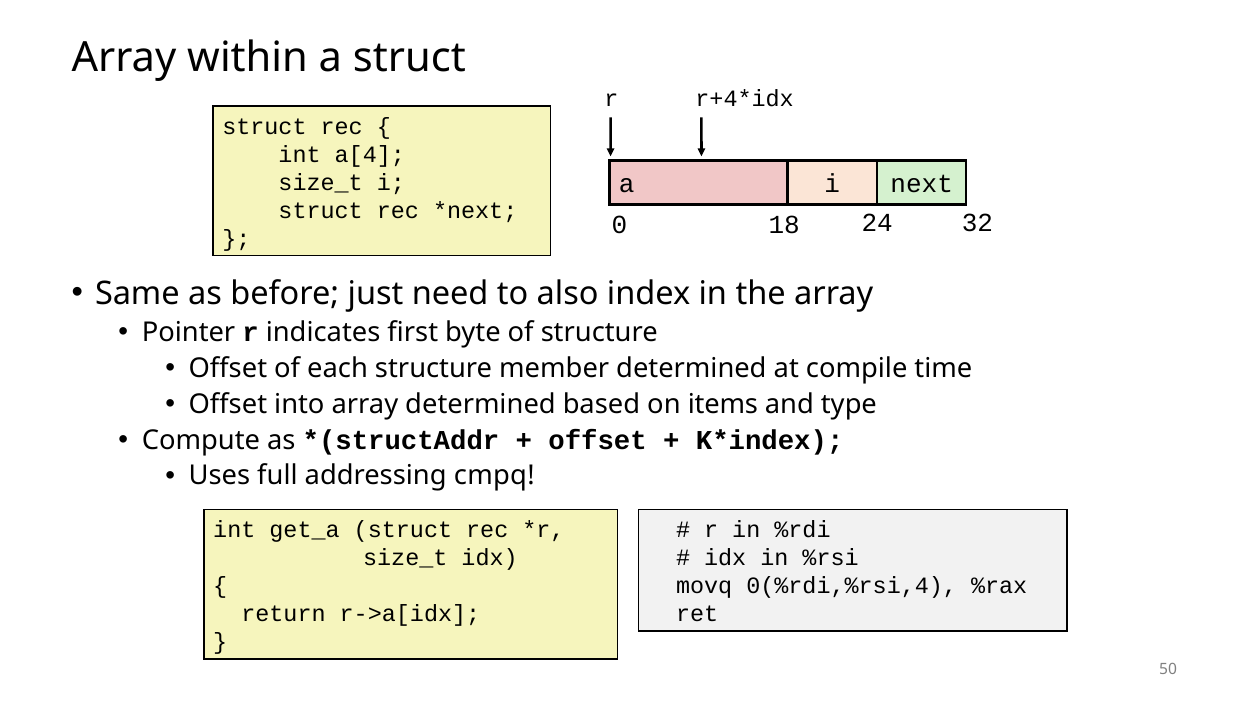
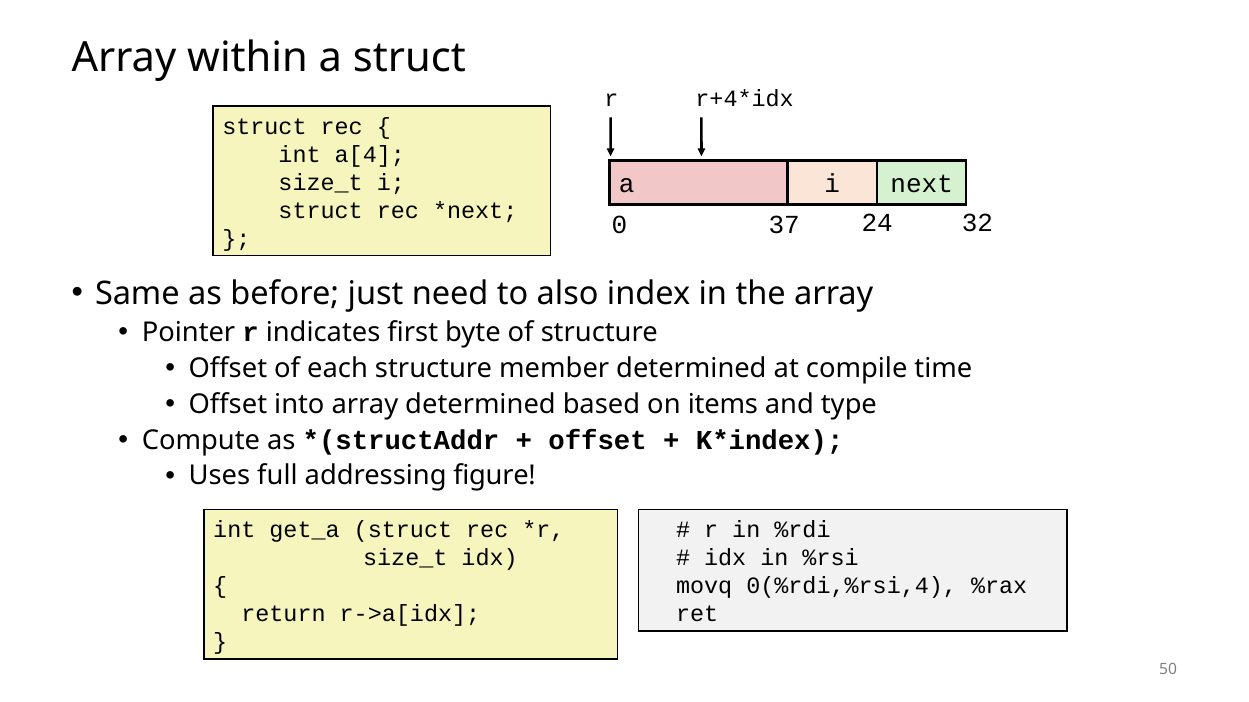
18: 18 -> 37
cmpq: cmpq -> figure
